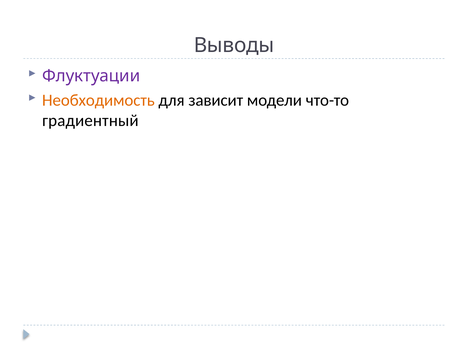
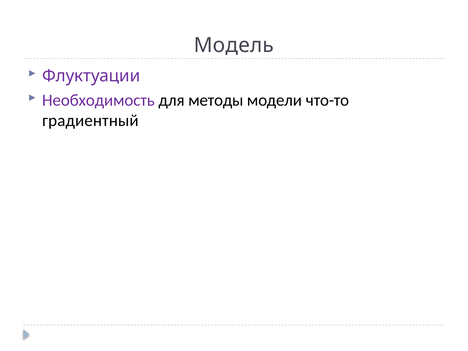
Выводы: Выводы -> Модель
Необходимость colour: orange -> purple
зависит: зависит -> методы
